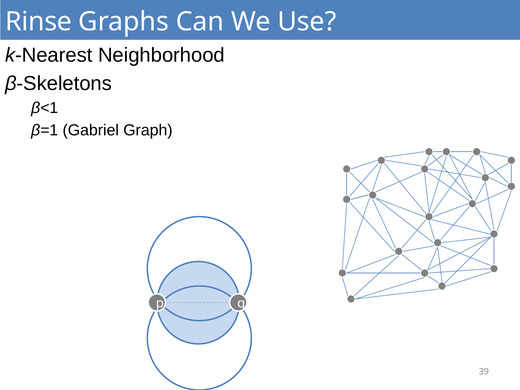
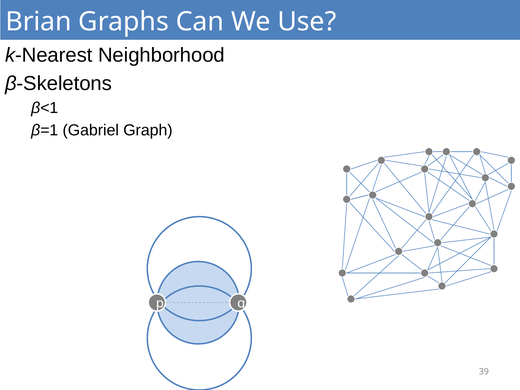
Rinse: Rinse -> Brian
